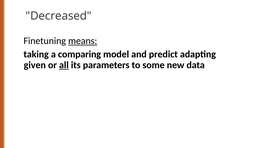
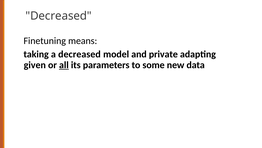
means underline: present -> none
a comparing: comparing -> decreased
predict: predict -> private
